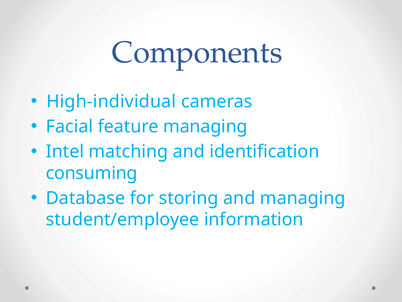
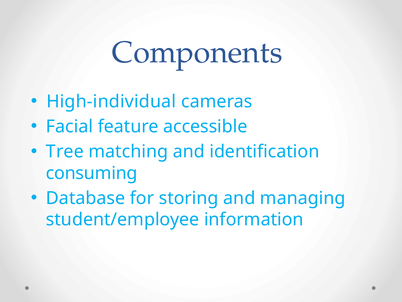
feature managing: managing -> accessible
Intel: Intel -> Tree
